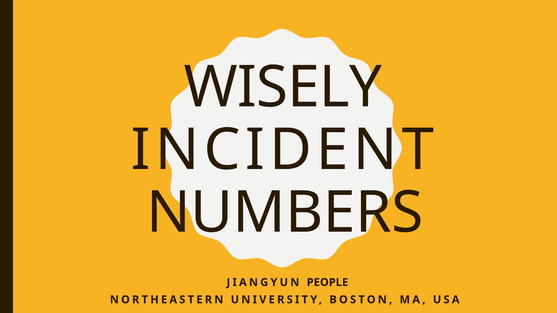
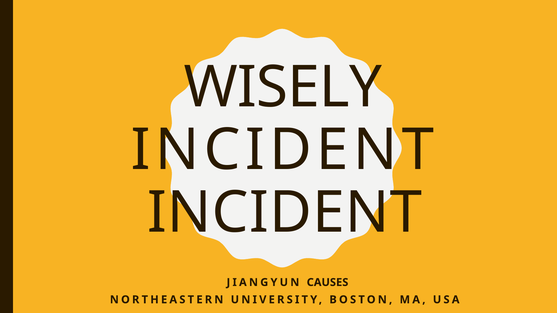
NUMBERS at (285, 213): NUMBERS -> INCIDENT
PEOPLE: PEOPLE -> CAUSES
